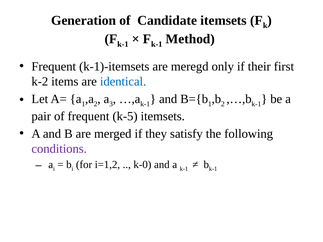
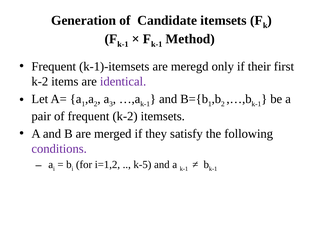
identical colour: blue -> purple
frequent k-5: k-5 -> k-2
k-0: k-0 -> k-5
